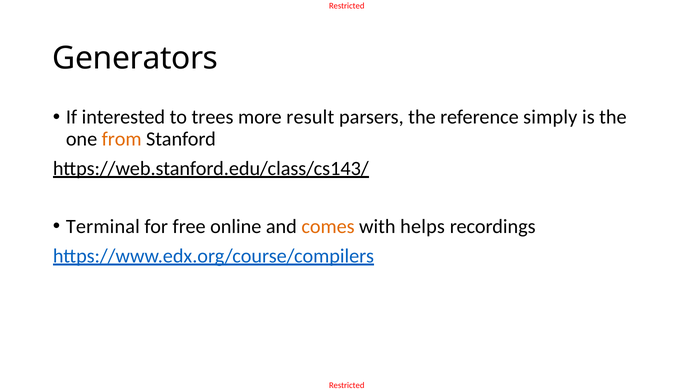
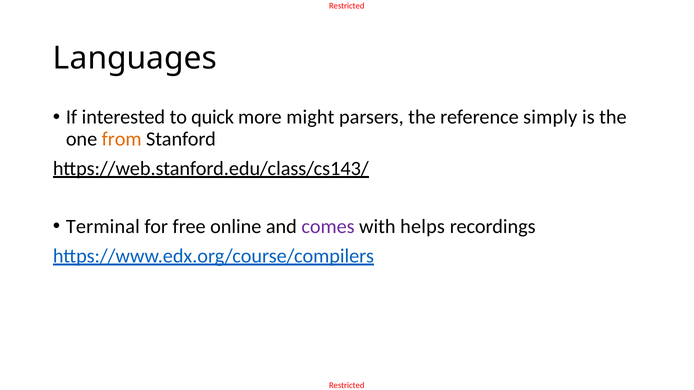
Generators: Generators -> Languages
trees: trees -> quick
result: result -> might
comes colour: orange -> purple
